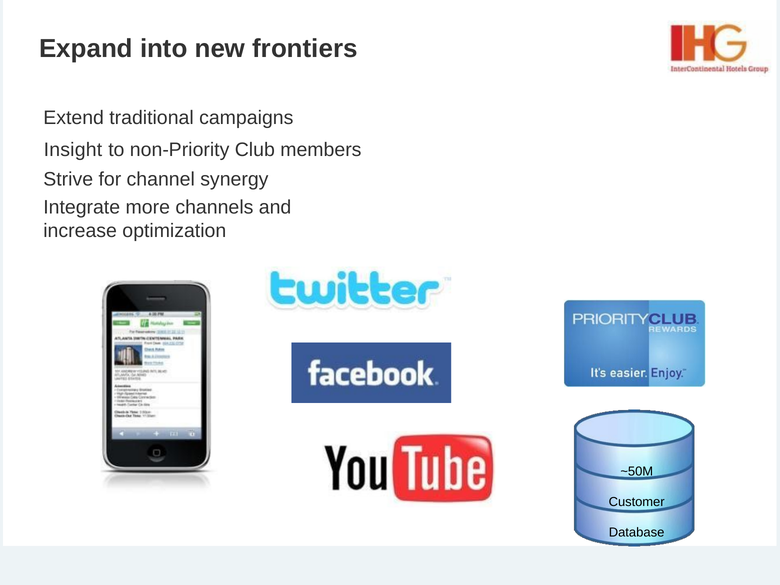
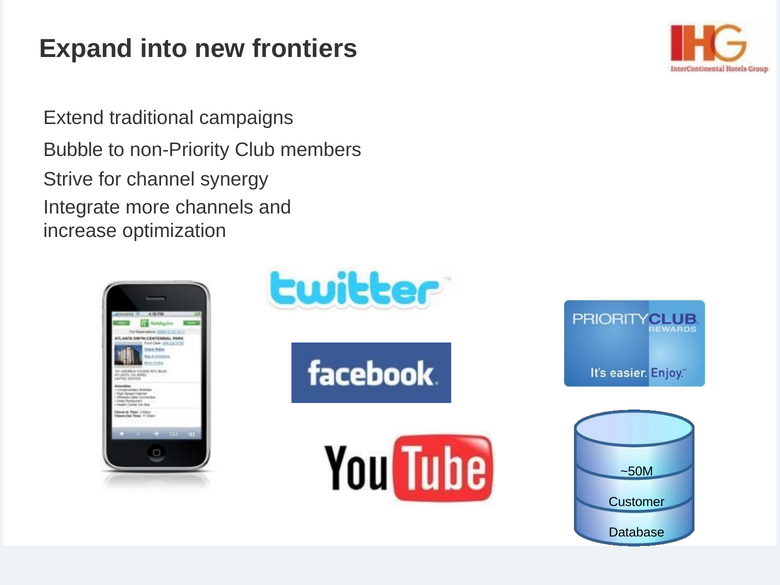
Insight: Insight -> Bubble
